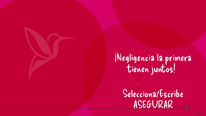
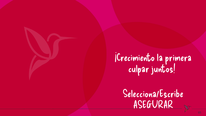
¡Negligencia: ¡Negligencia -> ¡Crecimiento
tienen: tienen -> culpar
